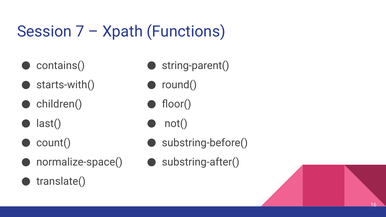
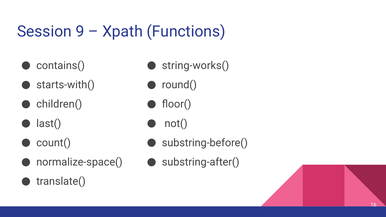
7: 7 -> 9
string-parent(: string-parent( -> string-works(
